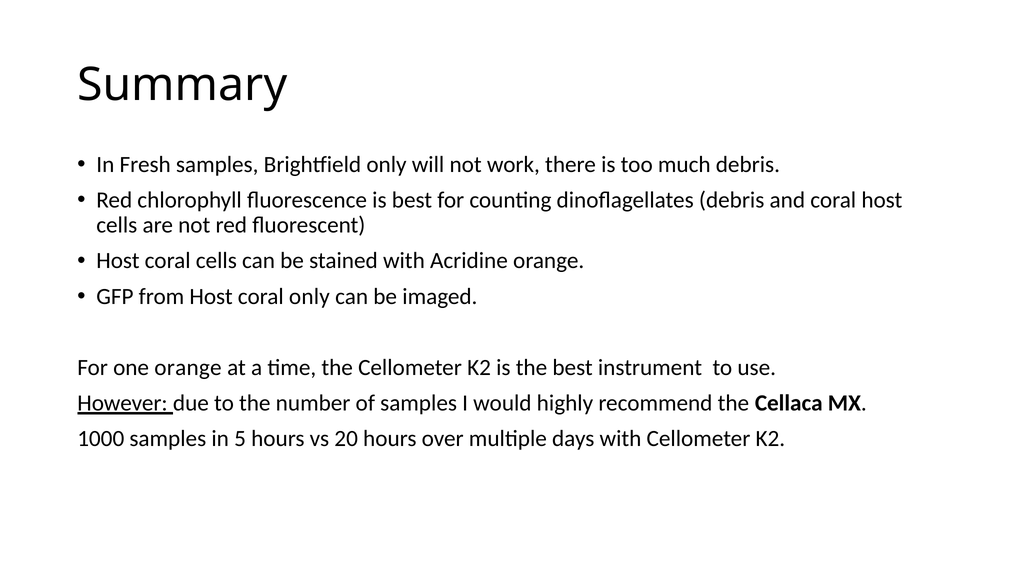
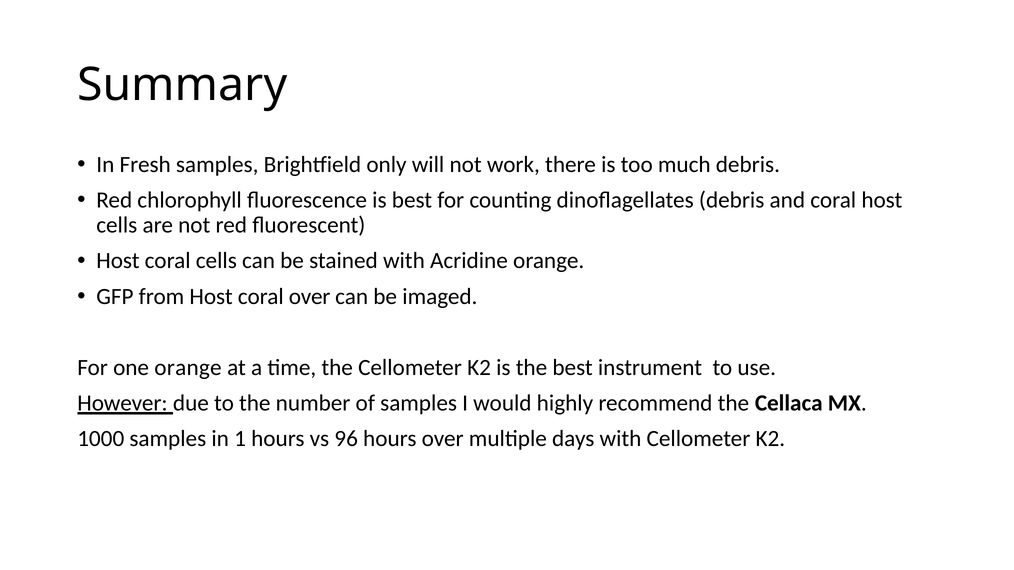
coral only: only -> over
5: 5 -> 1
20: 20 -> 96
